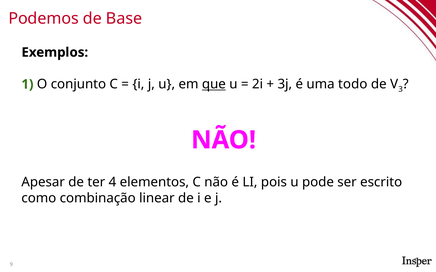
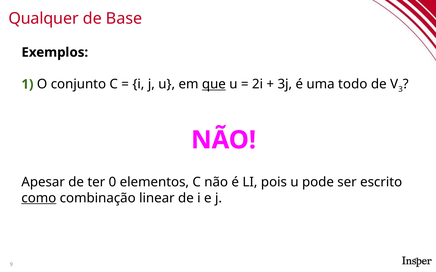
Podemos: Podemos -> Qualquer
4: 4 -> 0
como underline: none -> present
